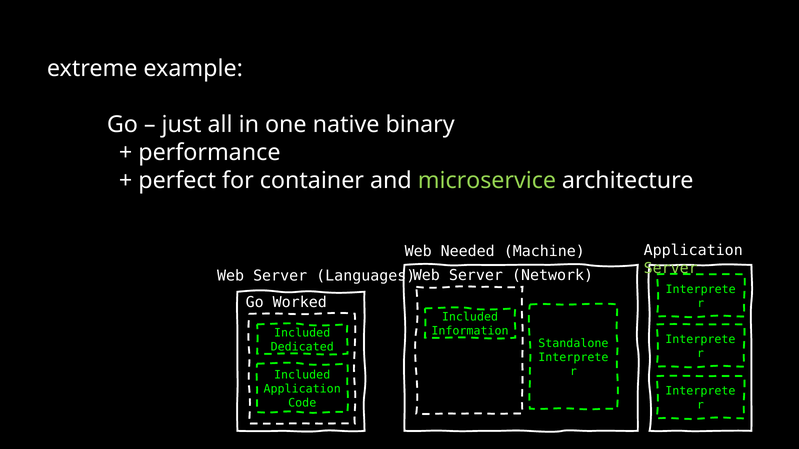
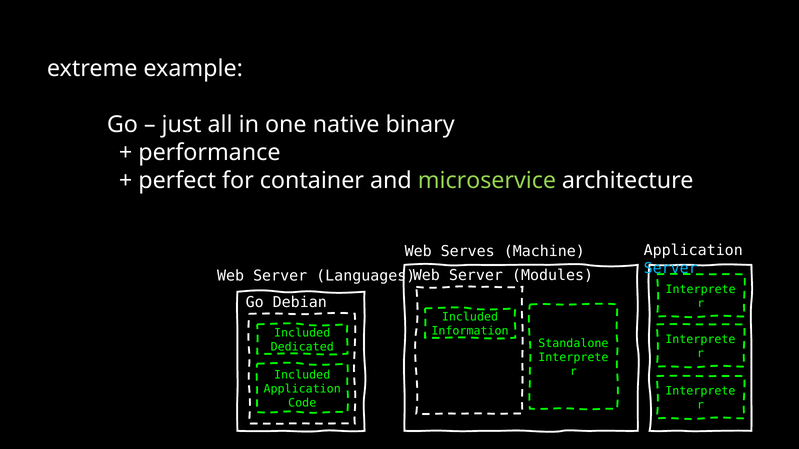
Needed: Needed -> Serves
Server at (671, 269) colour: light green -> light blue
Network: Network -> Modules
Worked: Worked -> Debian
